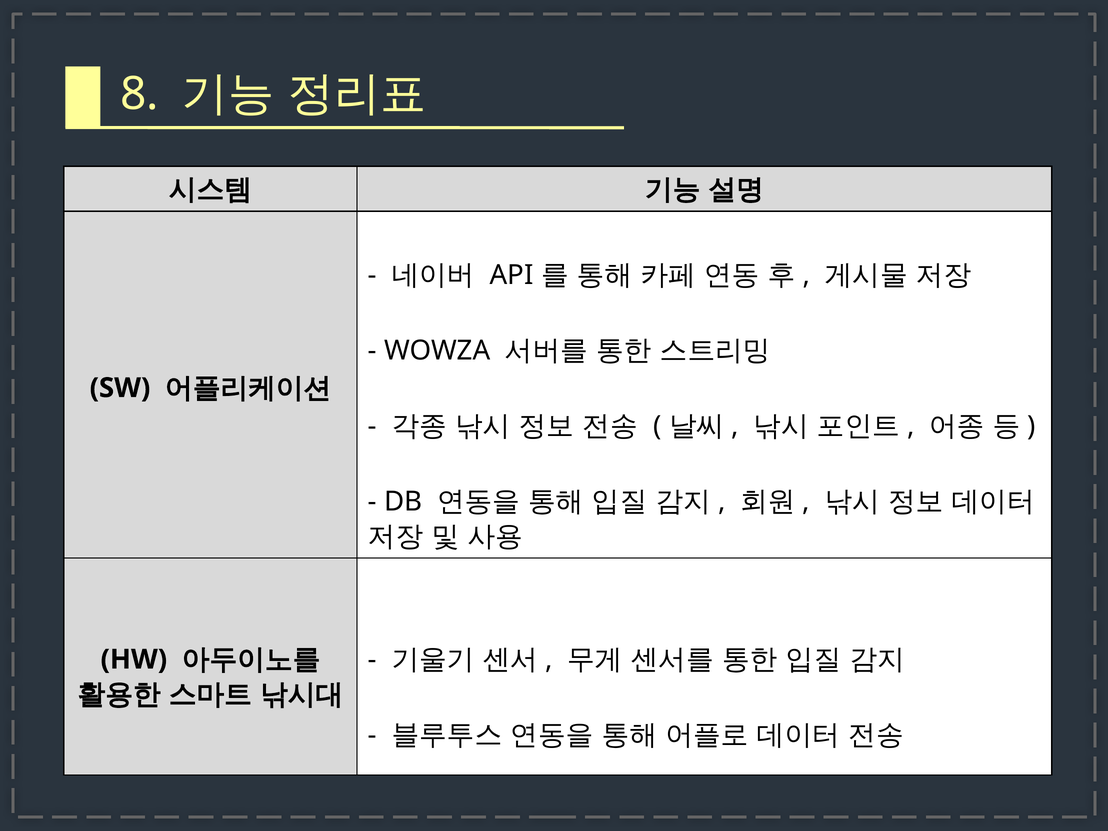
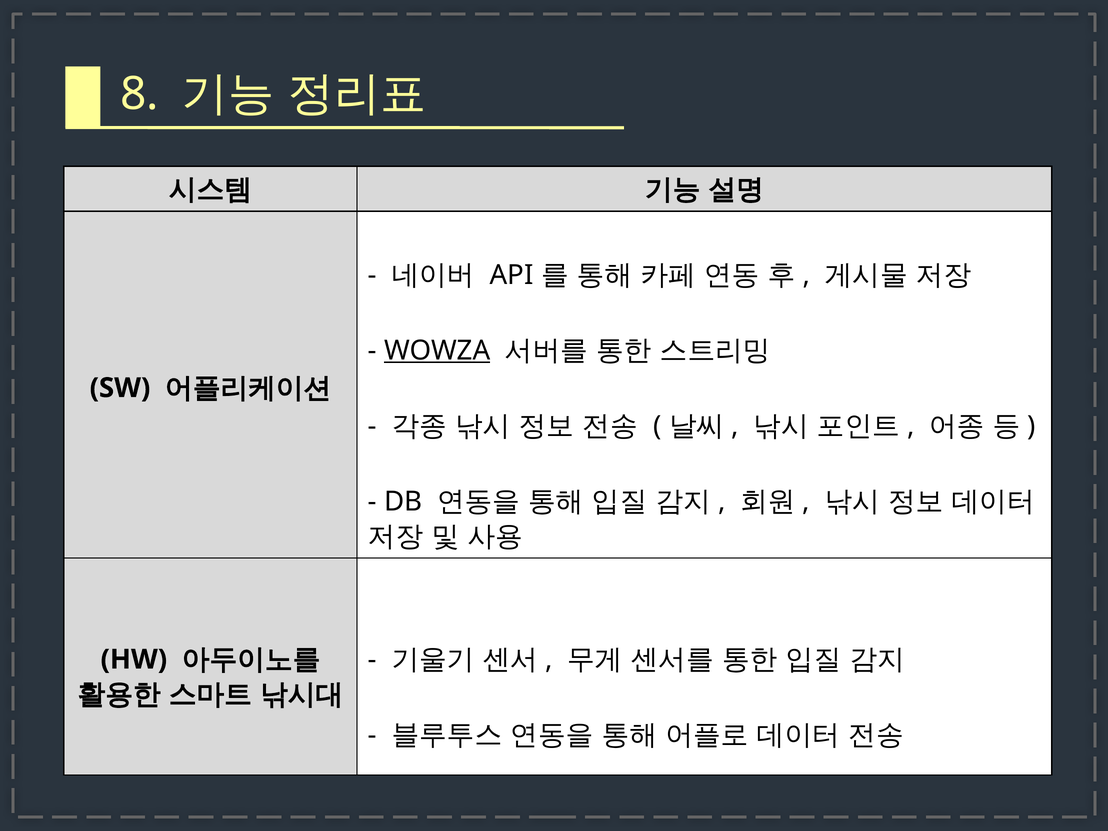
WOWZA underline: none -> present
